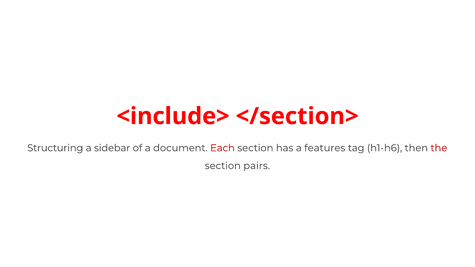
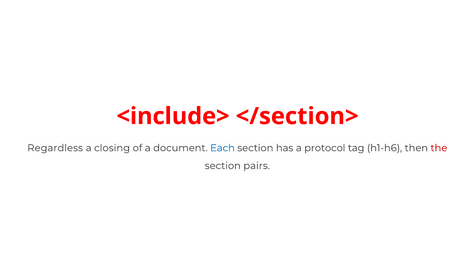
Structuring: Structuring -> Regardless
sidebar: sidebar -> closing
Each colour: red -> blue
features: features -> protocol
